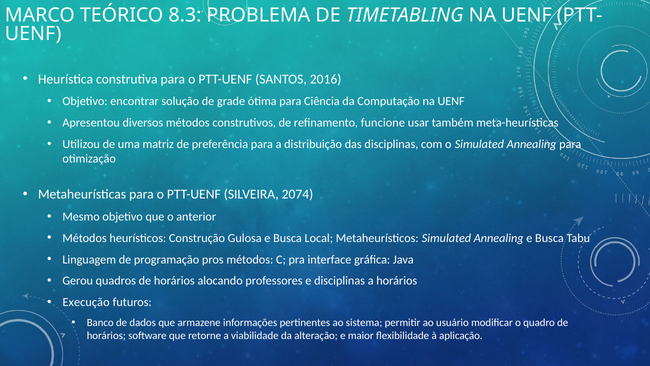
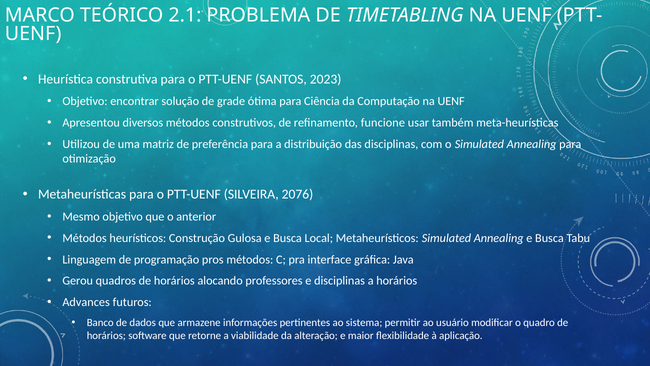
8.3: 8.3 -> 2.1
2016: 2016 -> 2023
2074: 2074 -> 2076
Execução: Execução -> Advances
